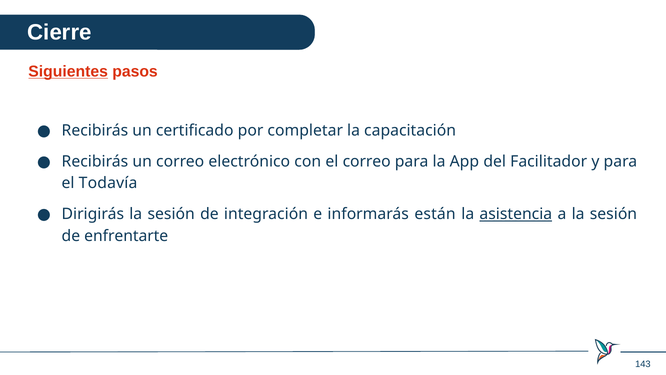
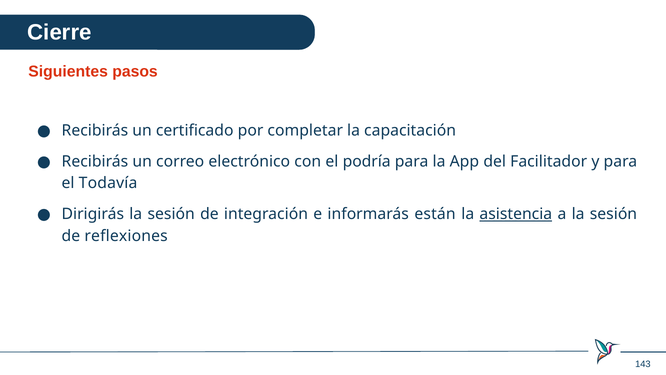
Siguientes underline: present -> none
el correo: correo -> podría
enfrentarte: enfrentarte -> reflexiones
